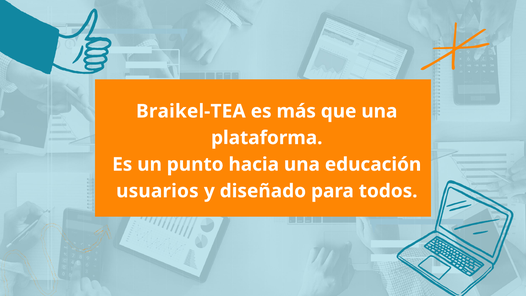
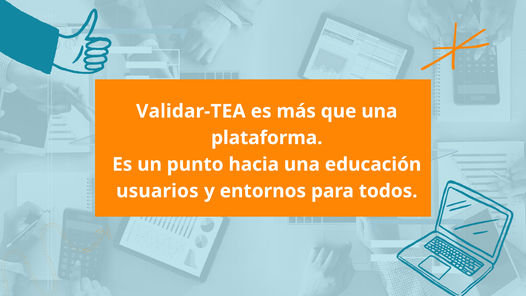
Braikel-TEA: Braikel-TEA -> Validar-TEA
diseñado: diseñado -> entornos
